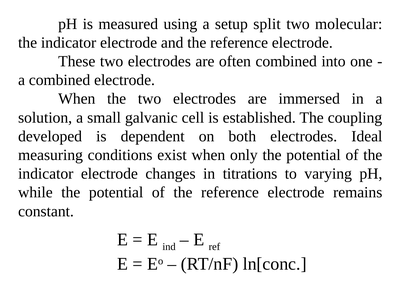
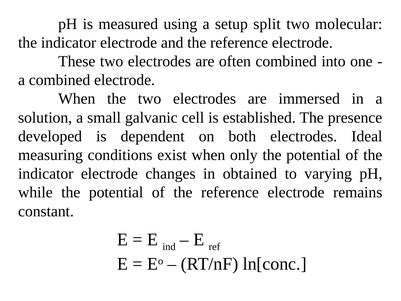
coupling: coupling -> presence
titrations: titrations -> obtained
